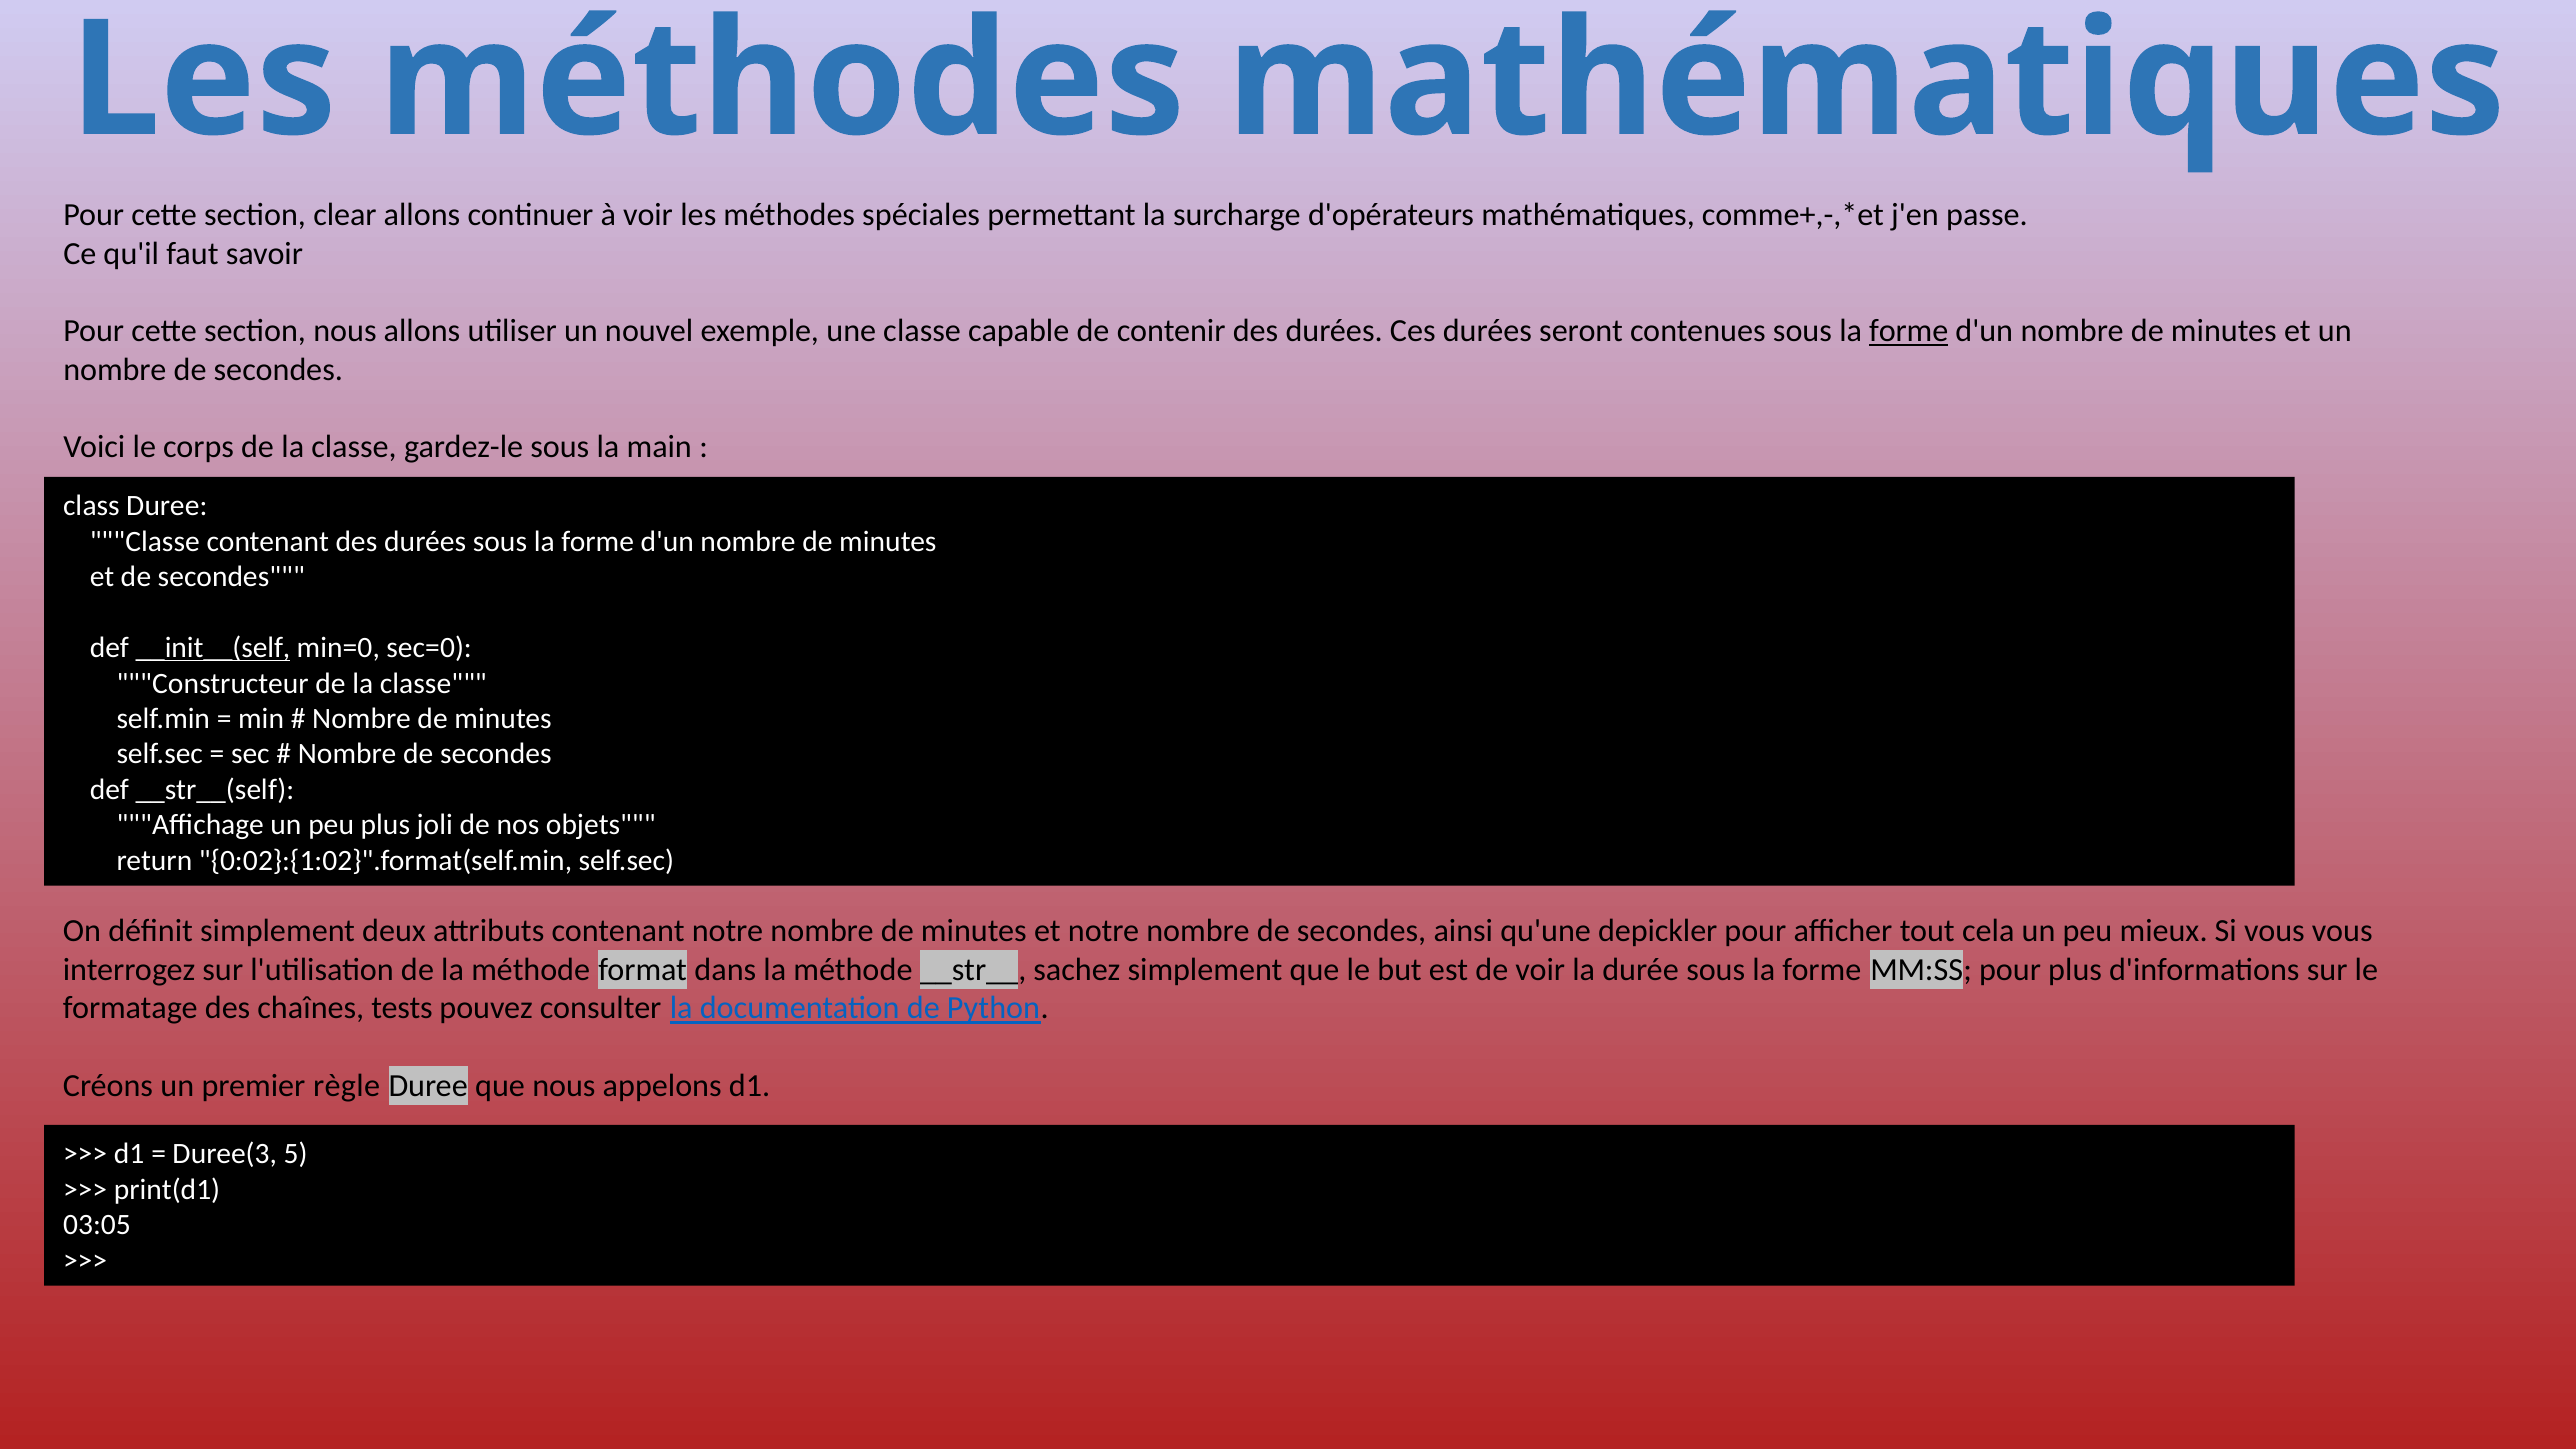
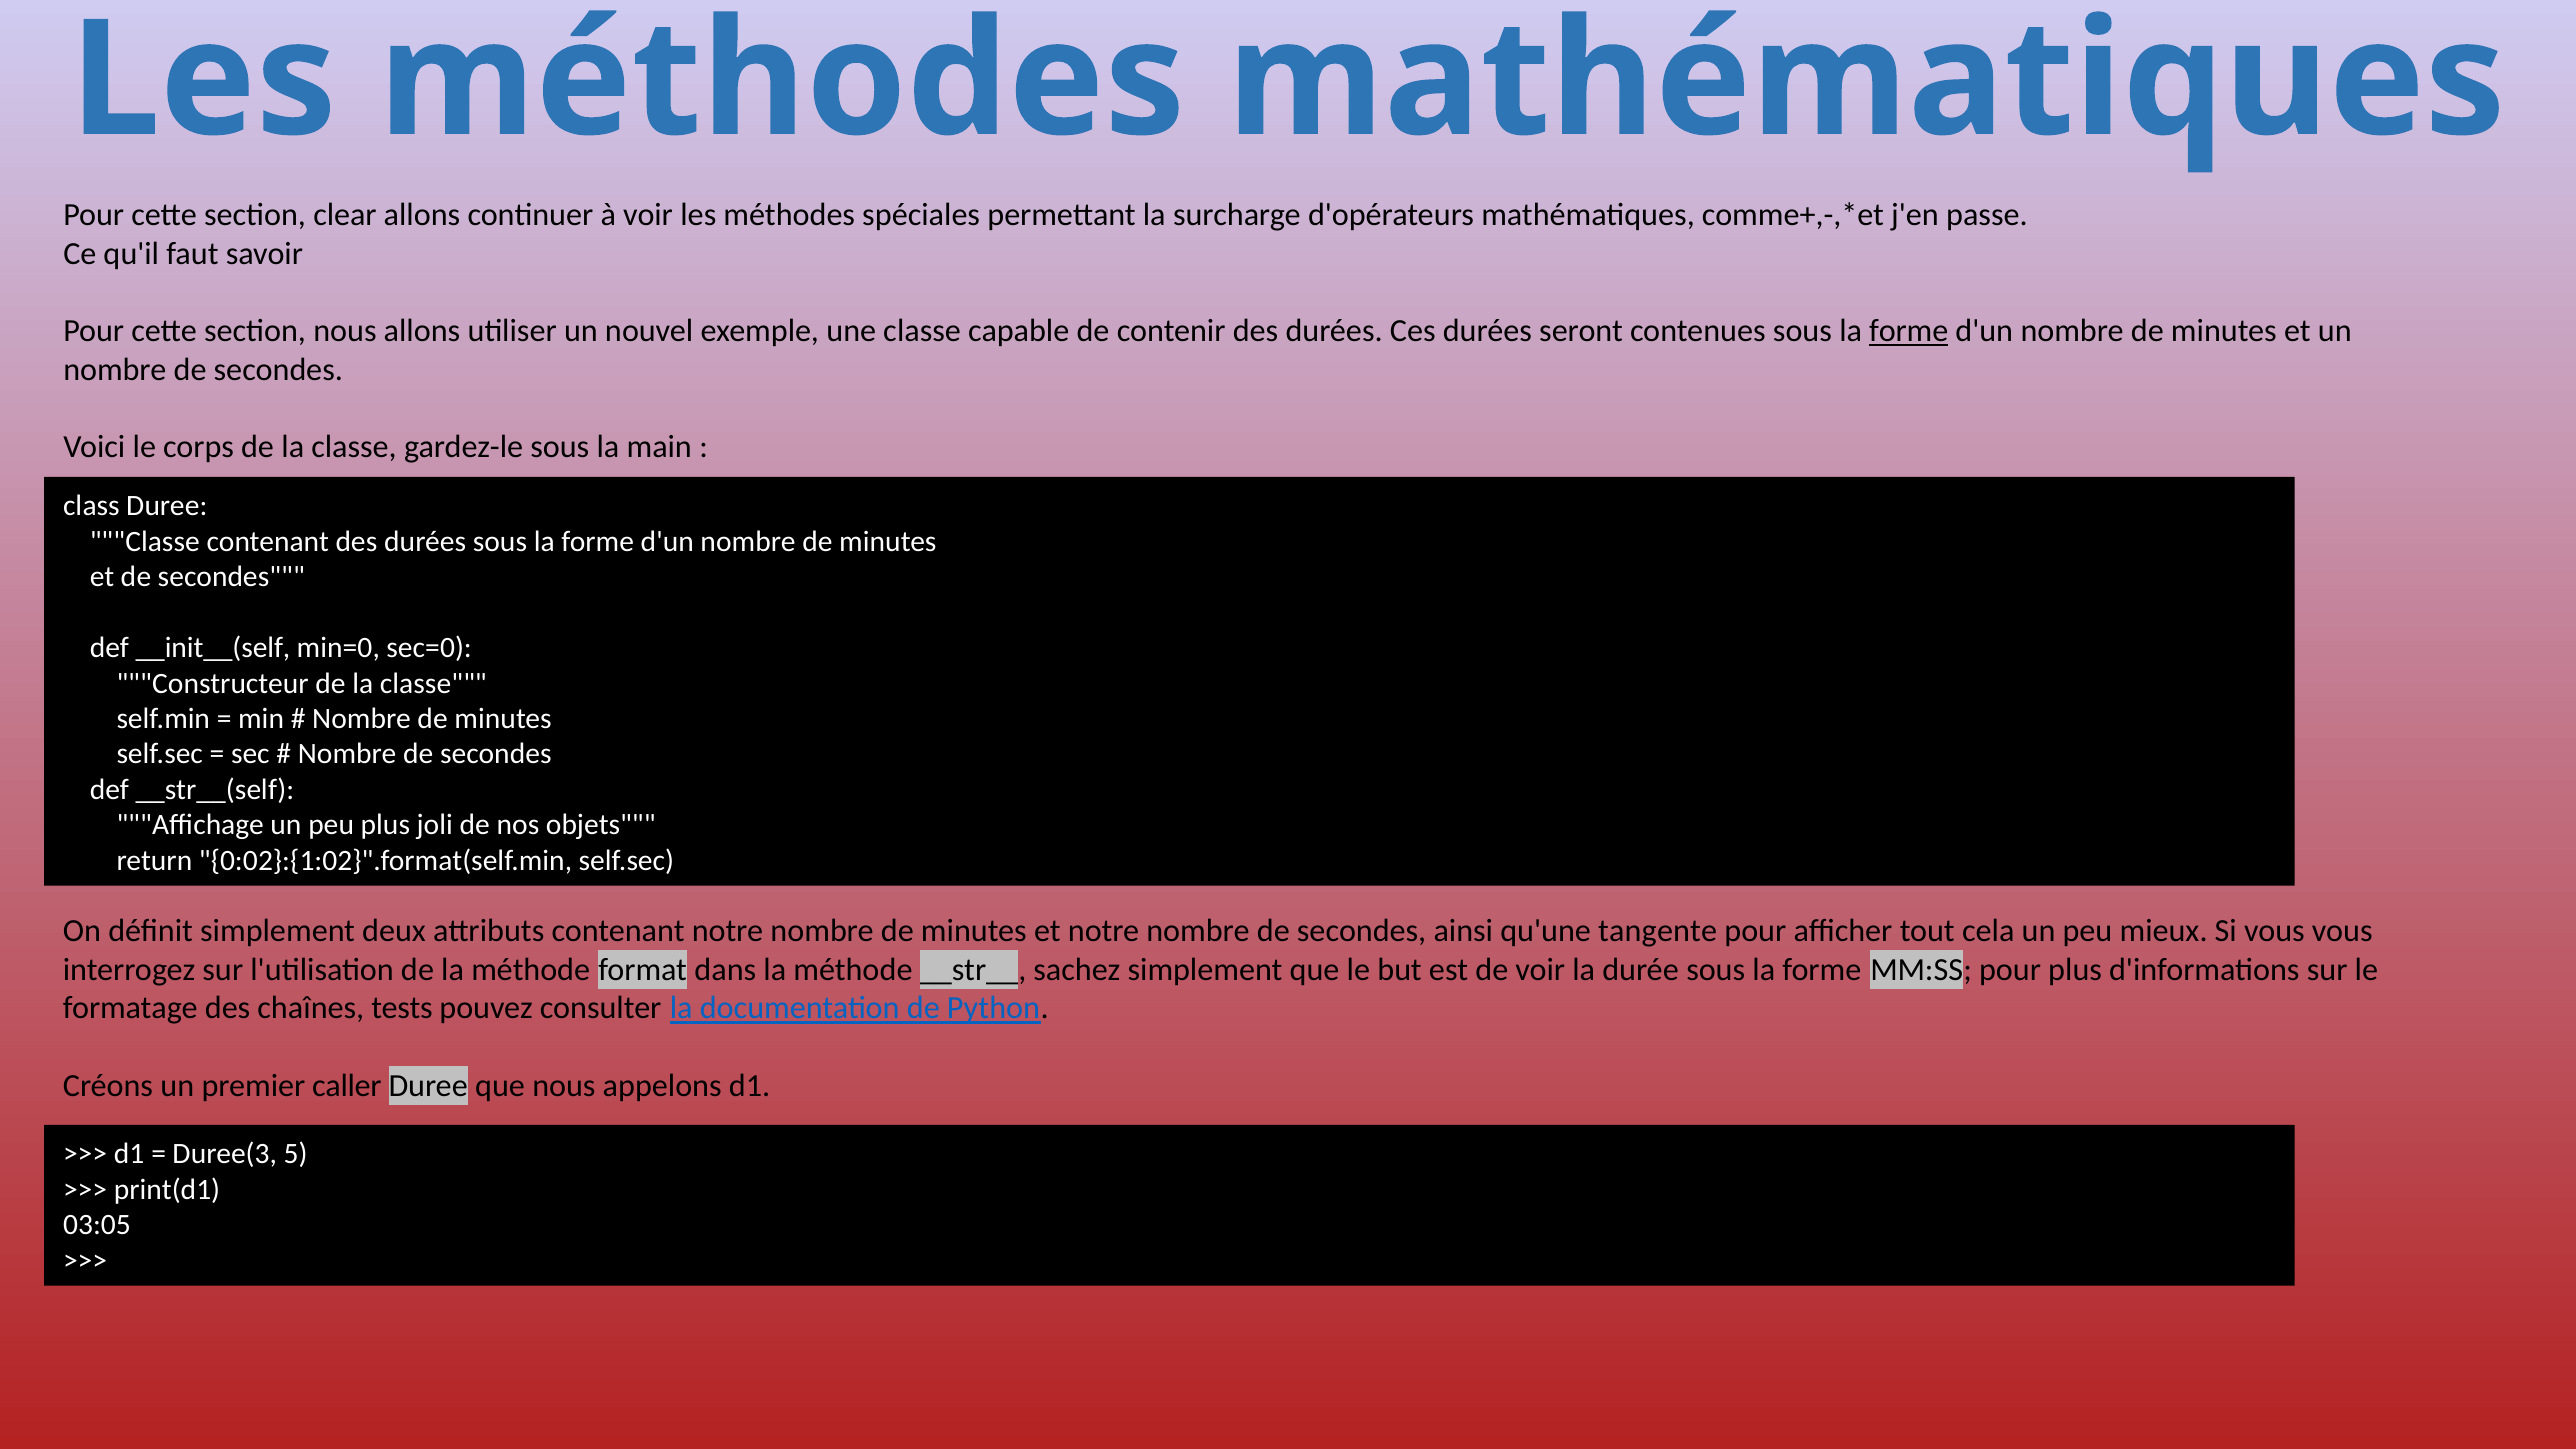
__init__(self underline: present -> none
depickler: depickler -> tangente
règle: règle -> caller
